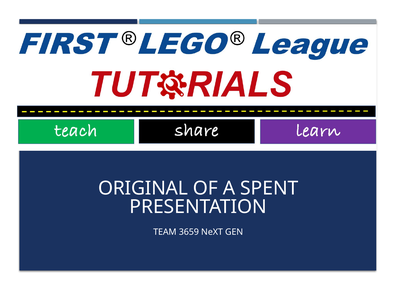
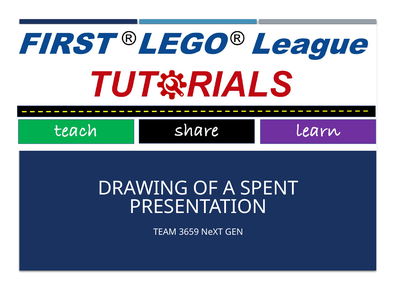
ORIGINAL: ORIGINAL -> DRAWING
